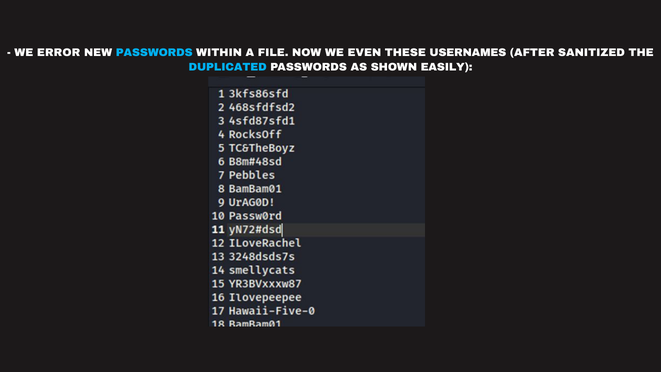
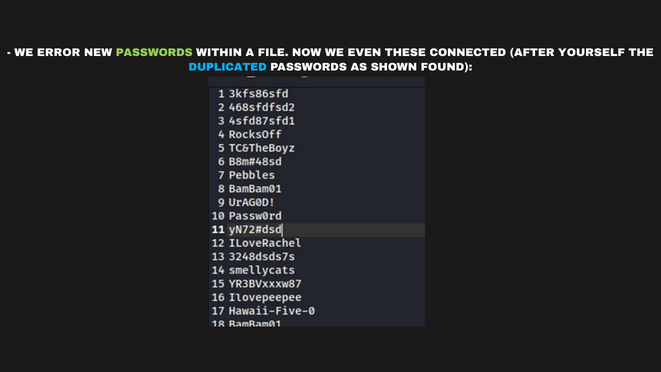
PASSWORDS at (154, 52) colour: light blue -> light green
USERNAMES: USERNAMES -> CONNECTED
SANITIZED: SANITIZED -> YOURSELF
EASILY: EASILY -> FOUND
